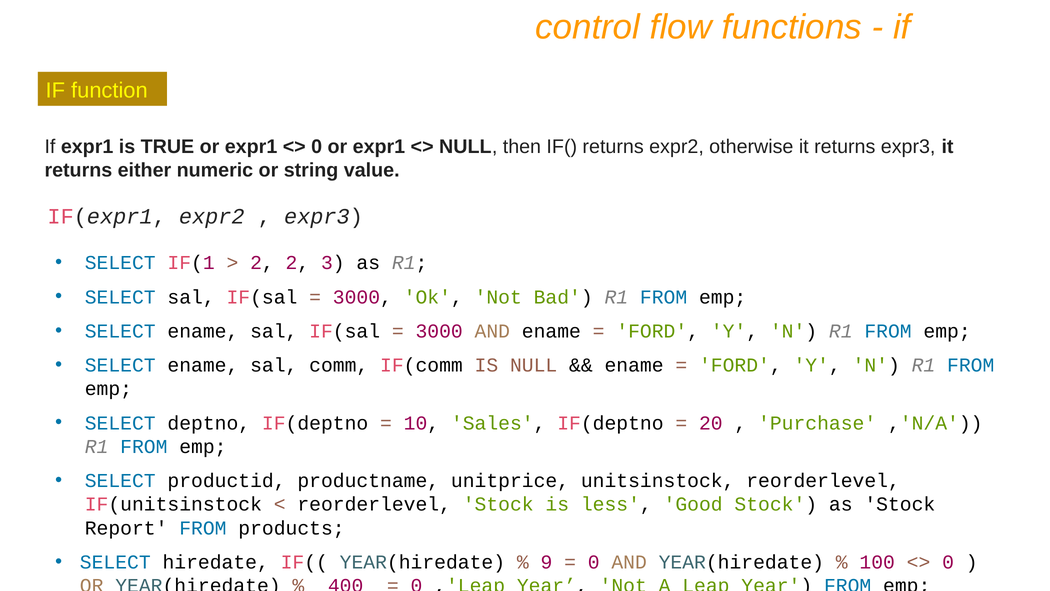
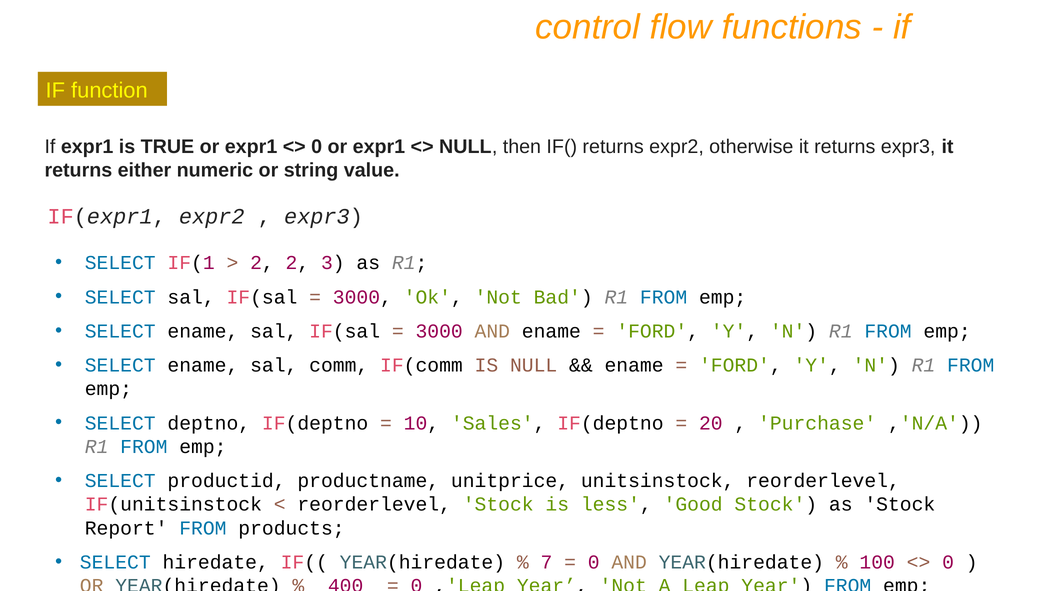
9: 9 -> 7
